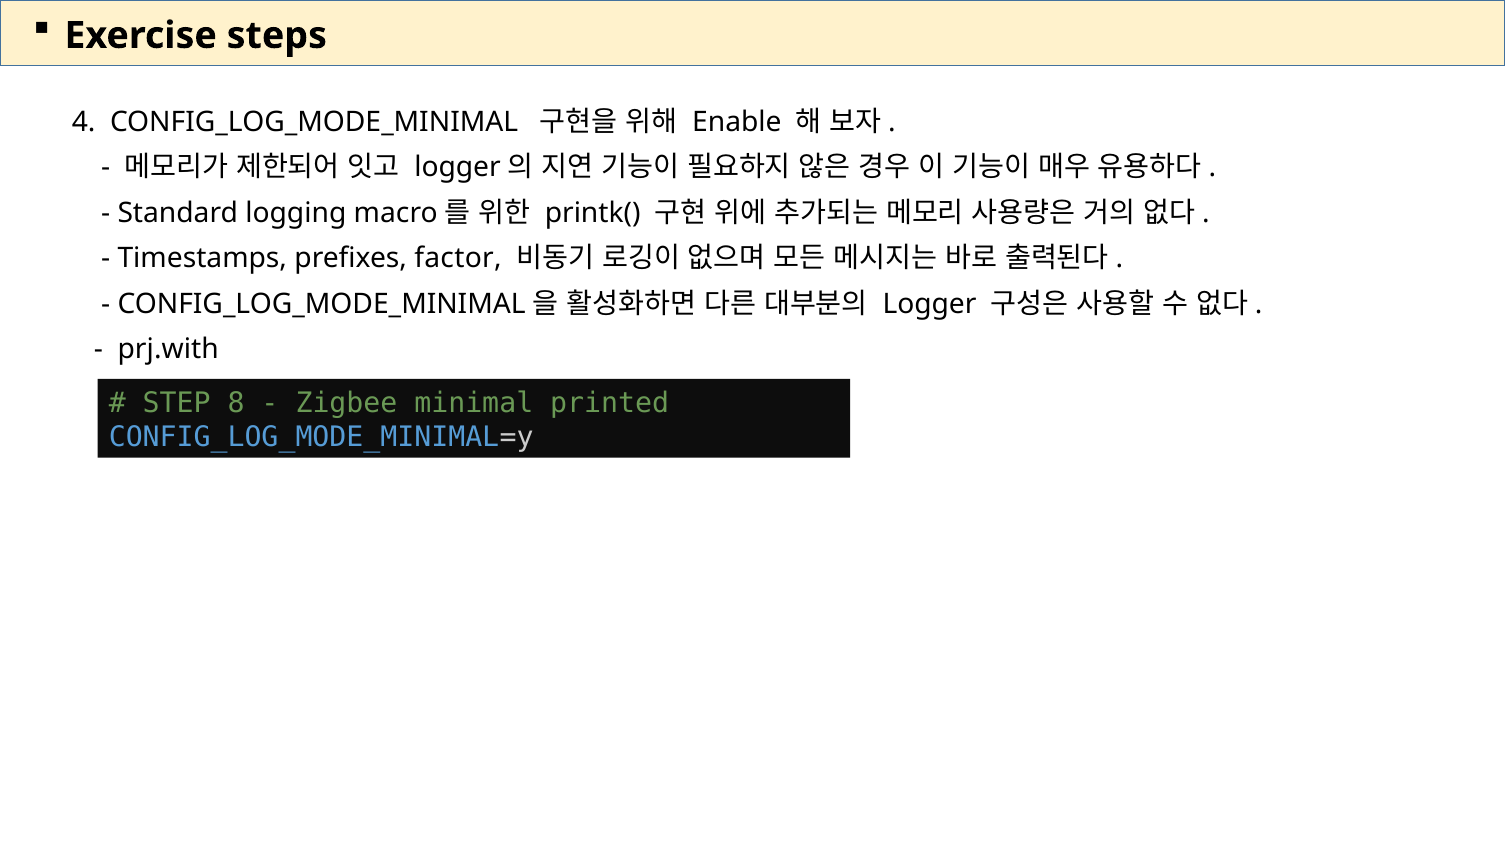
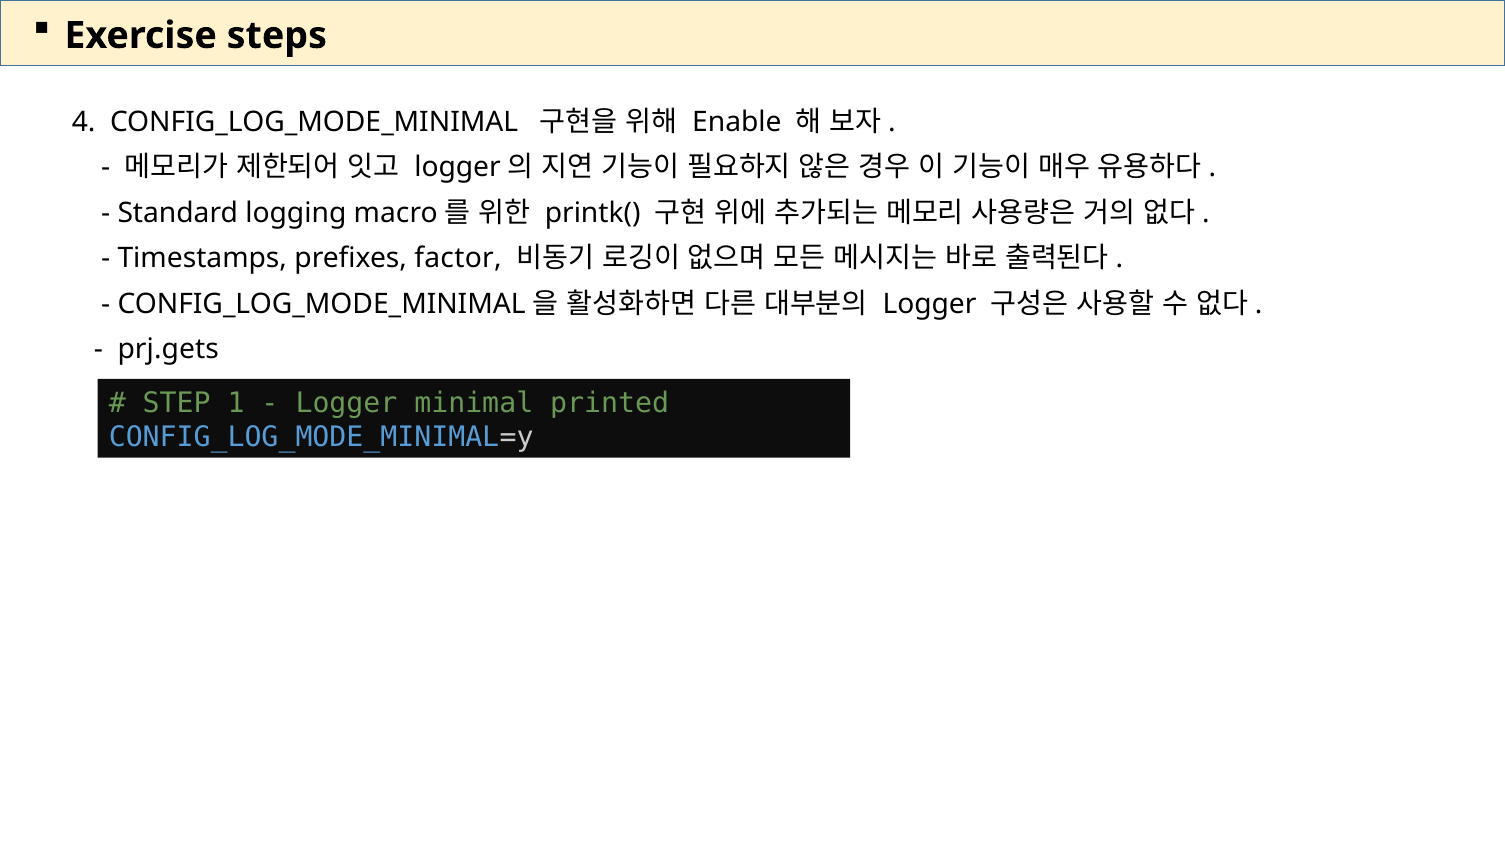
prj.with: prj.with -> prj.gets
8: 8 -> 1
Zigbee at (346, 403): Zigbee -> Logger
